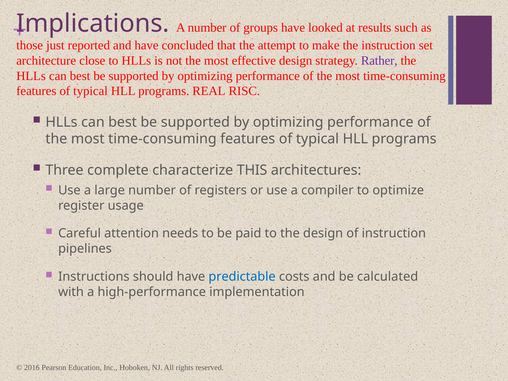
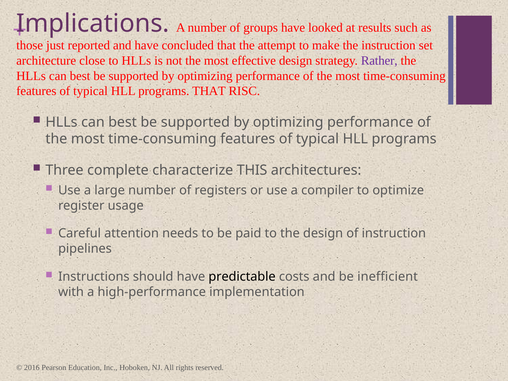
programs REAL: REAL -> THAT
predictable colour: blue -> black
calculated: calculated -> inefficient
